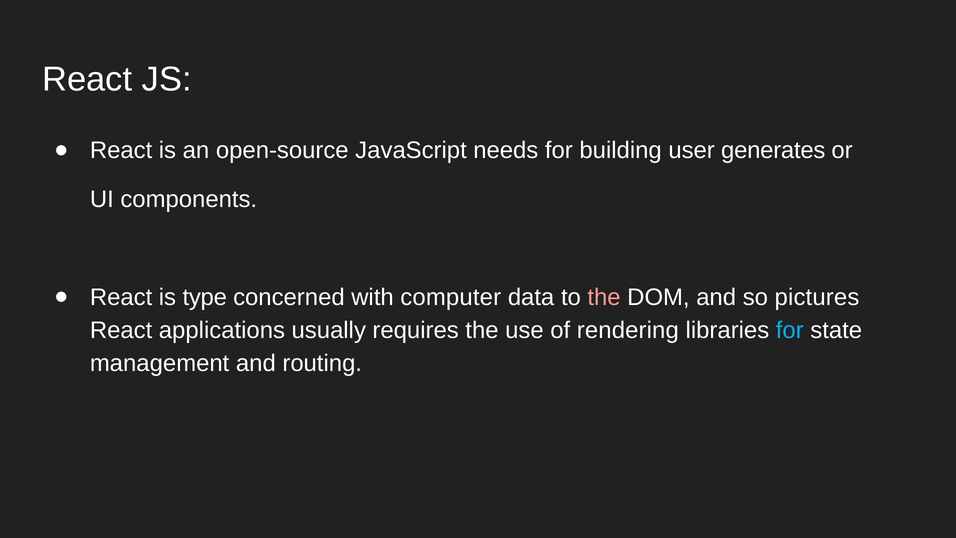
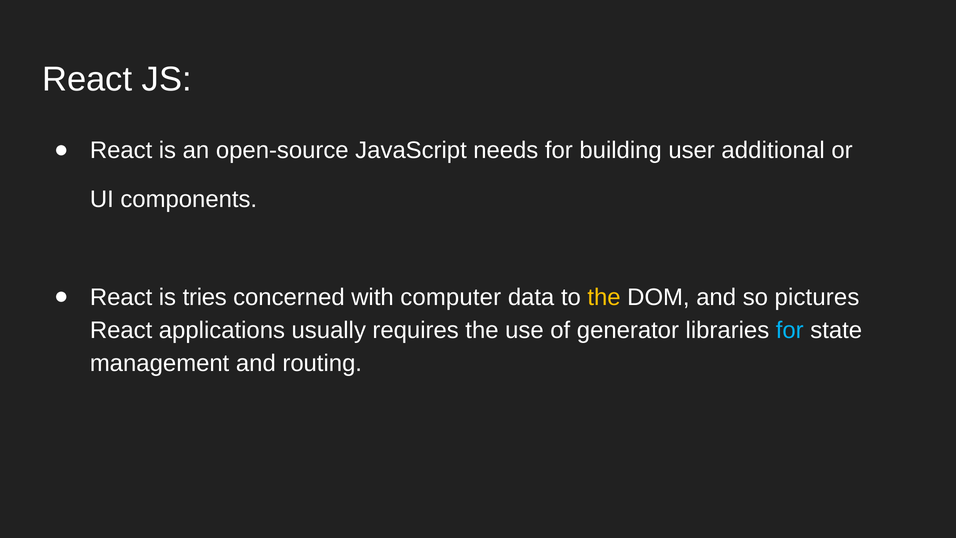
generates: generates -> additional
type: type -> tries
the at (604, 297) colour: pink -> yellow
rendering: rendering -> generator
